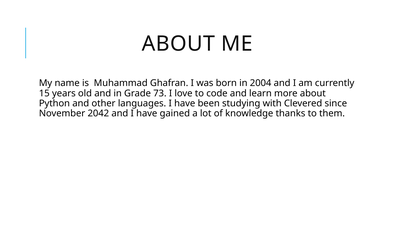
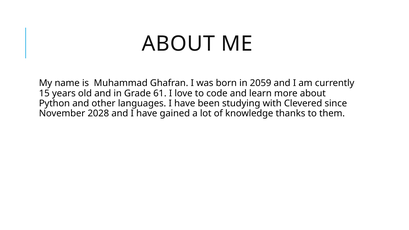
2004: 2004 -> 2059
73: 73 -> 61
2042: 2042 -> 2028
